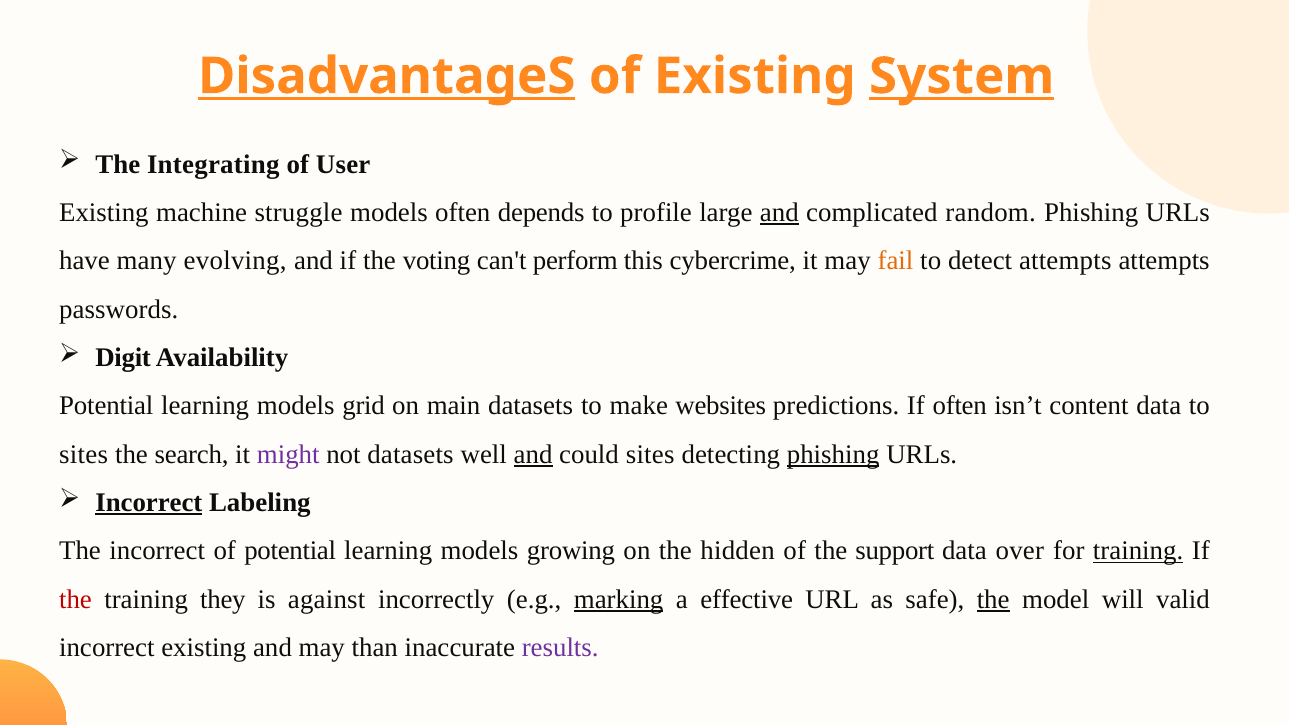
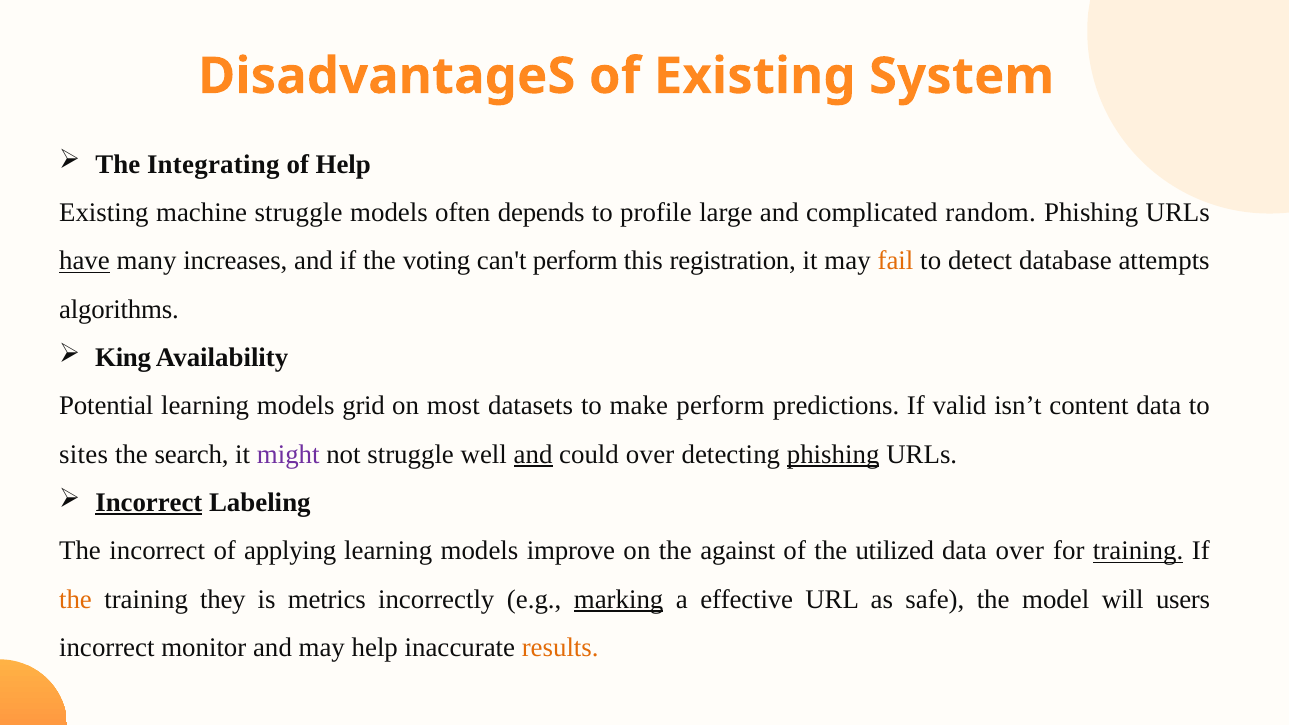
DisadvantageS underline: present -> none
System underline: present -> none
of User: User -> Help
and at (779, 213) underline: present -> none
have underline: none -> present
evolving: evolving -> increases
cybercrime: cybercrime -> registration
detect attempts: attempts -> database
passwords: passwords -> algorithms
Digit: Digit -> King
main: main -> most
make websites: websites -> perform
If often: often -> valid
not datasets: datasets -> struggle
could sites: sites -> over
of potential: potential -> applying
growing: growing -> improve
hidden: hidden -> against
support: support -> utilized
the at (76, 599) colour: red -> orange
against: against -> metrics
the at (993, 599) underline: present -> none
valid: valid -> users
incorrect existing: existing -> monitor
may than: than -> help
results colour: purple -> orange
